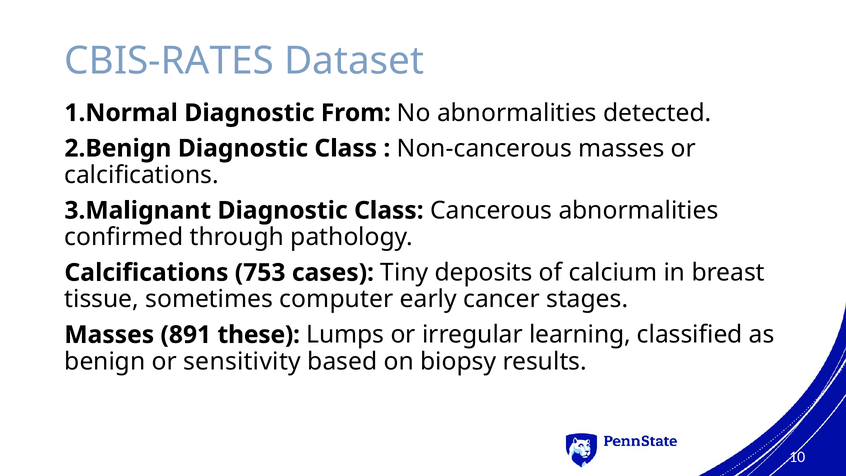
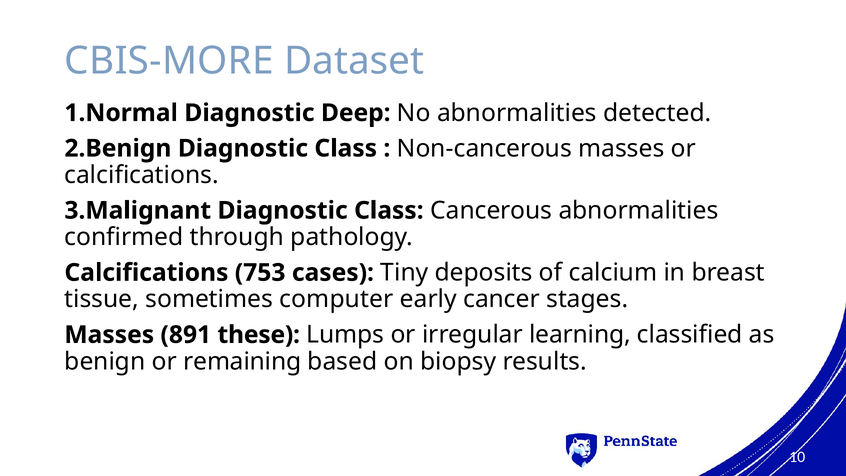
CBIS-RATES: CBIS-RATES -> CBIS-MORE
From: From -> Deep
sensitivity: sensitivity -> remaining
